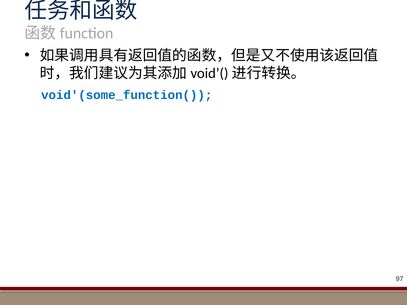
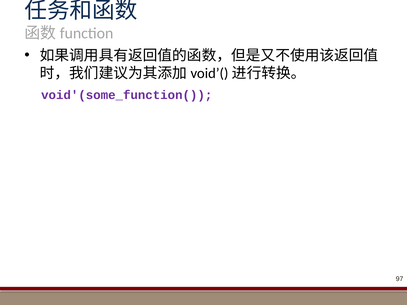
void'(some_function( colour: blue -> purple
